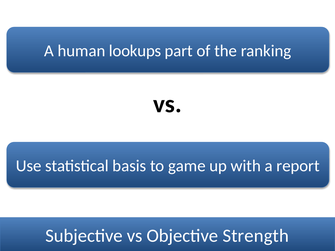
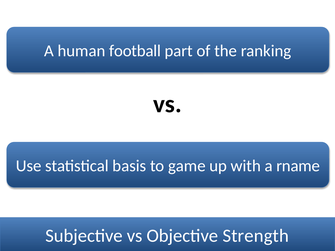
lookups: lookups -> football
report: report -> rname
